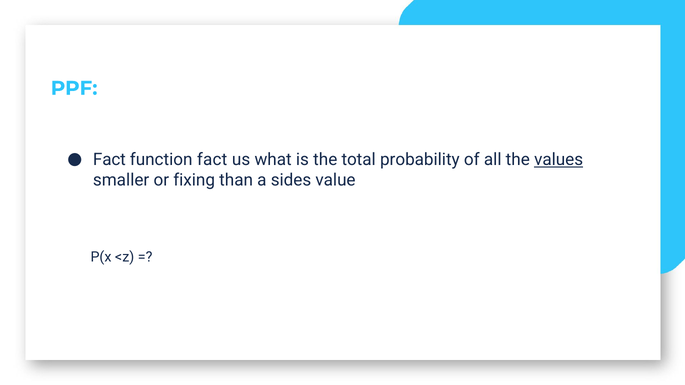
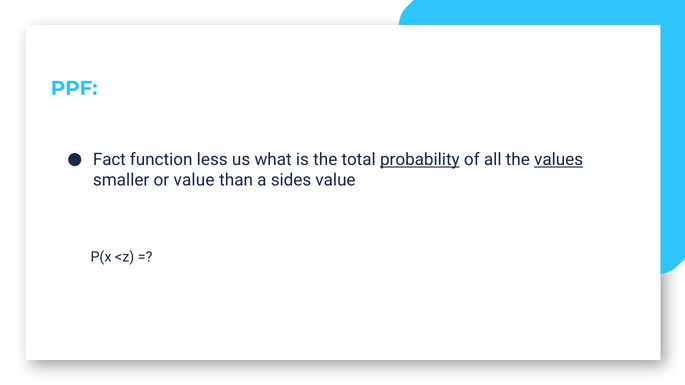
function fact: fact -> less
probability underline: none -> present
or fixing: fixing -> value
